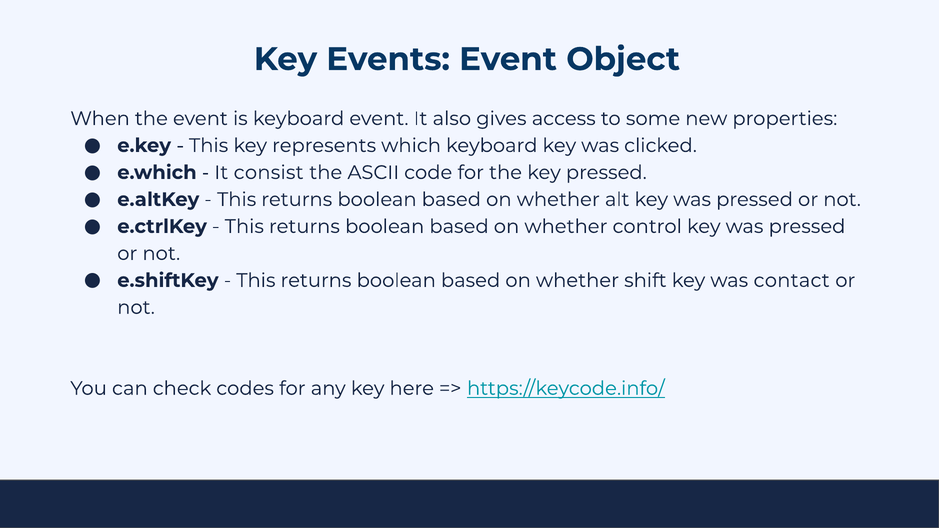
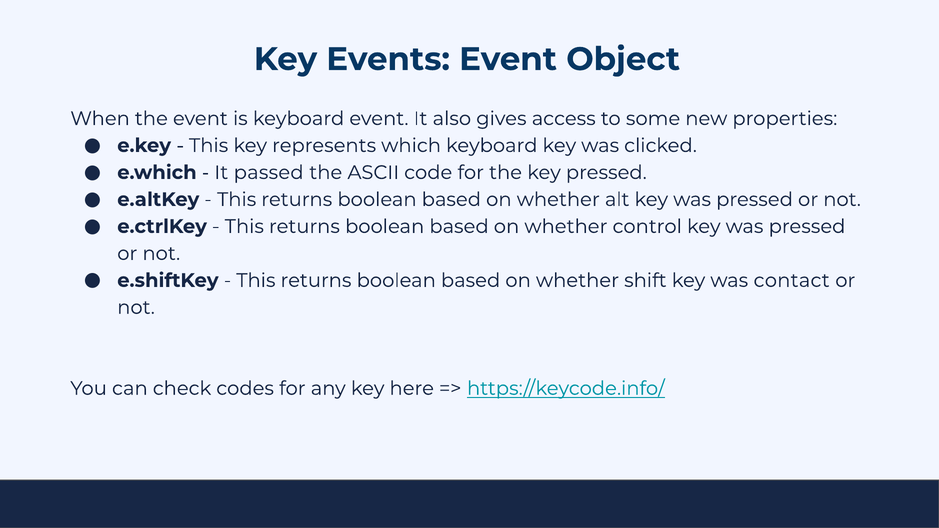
consist: consist -> passed
